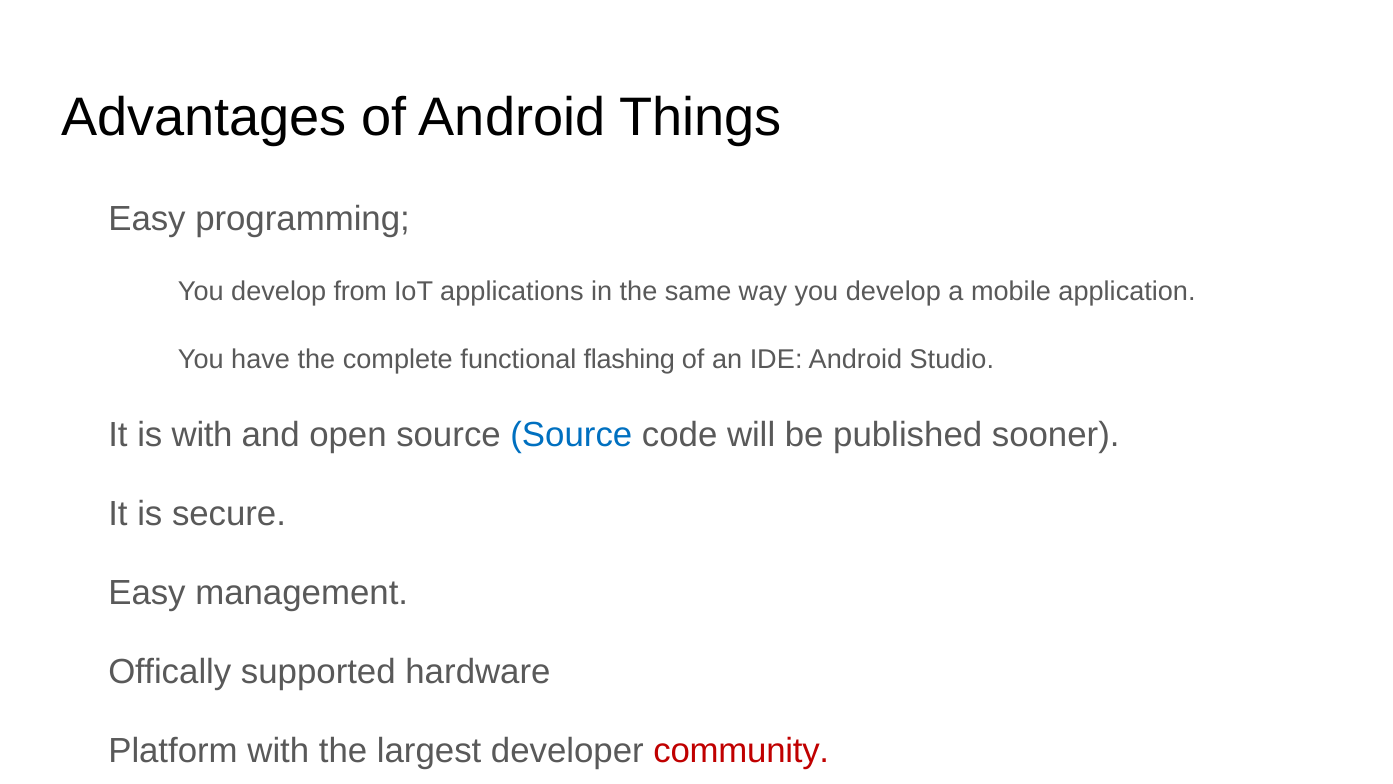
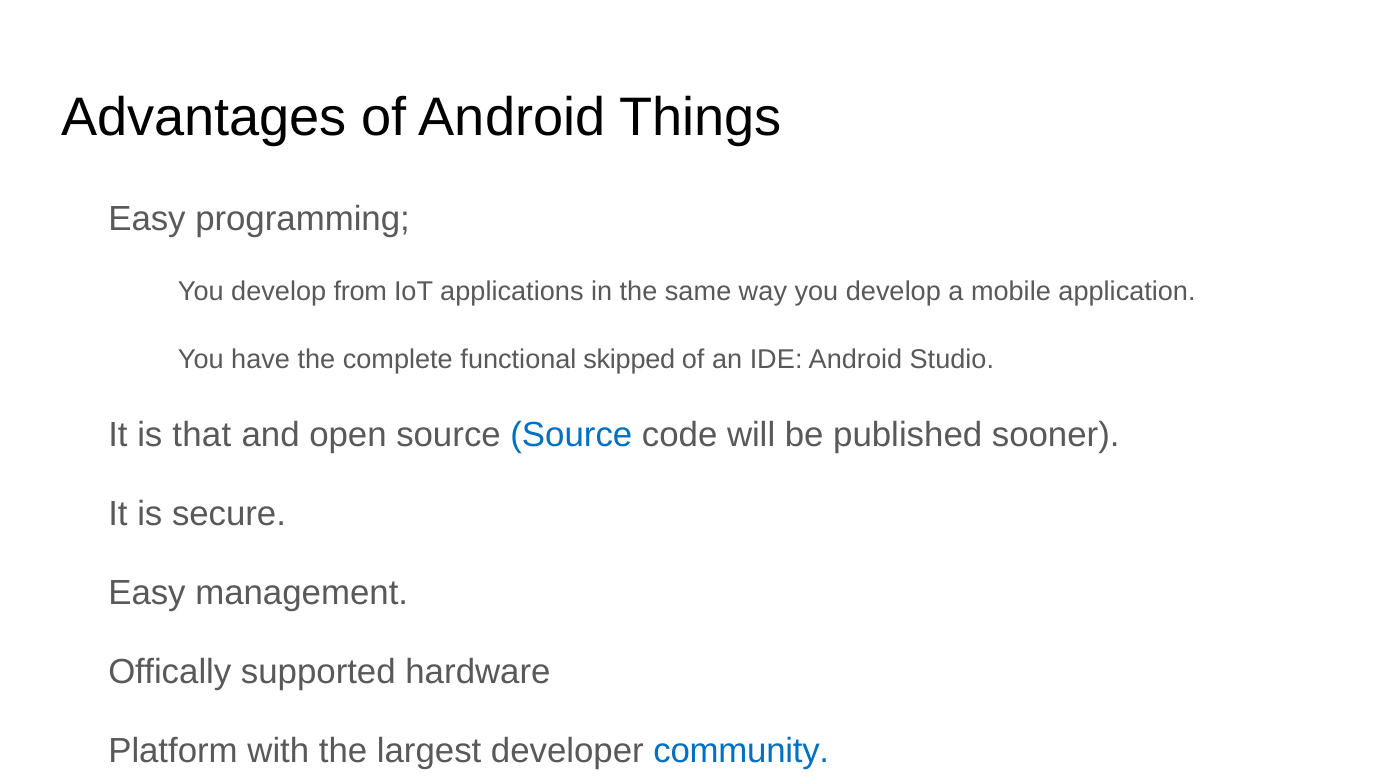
flashing: flashing -> skipped
is with: with -> that
community colour: red -> blue
